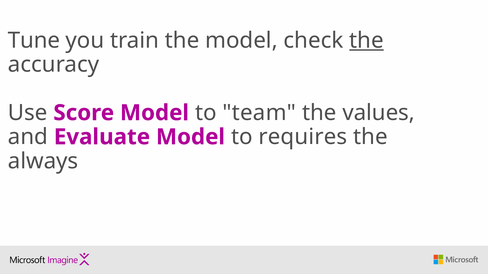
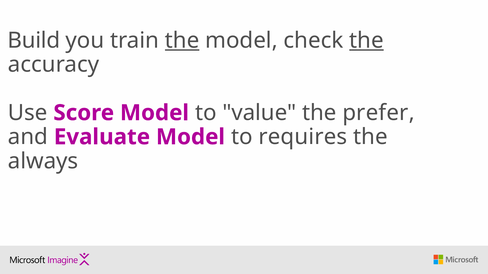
Tune: Tune -> Build
the at (182, 41) underline: none -> present
team: team -> value
values: values -> prefer
